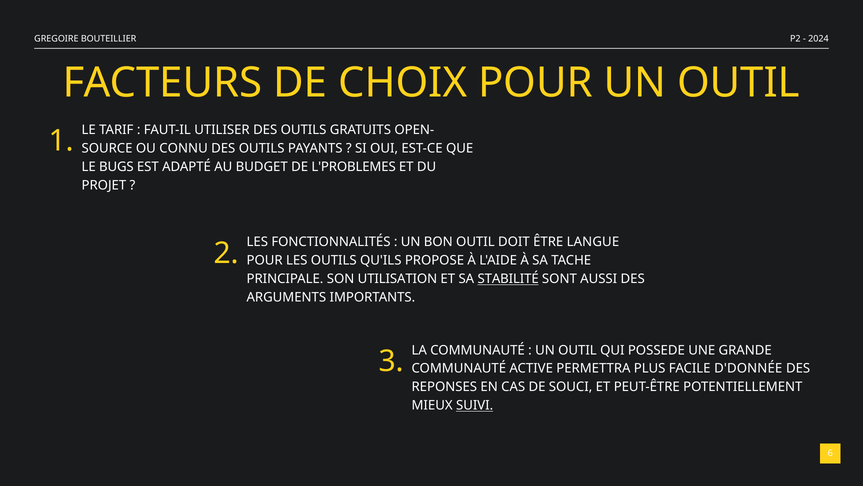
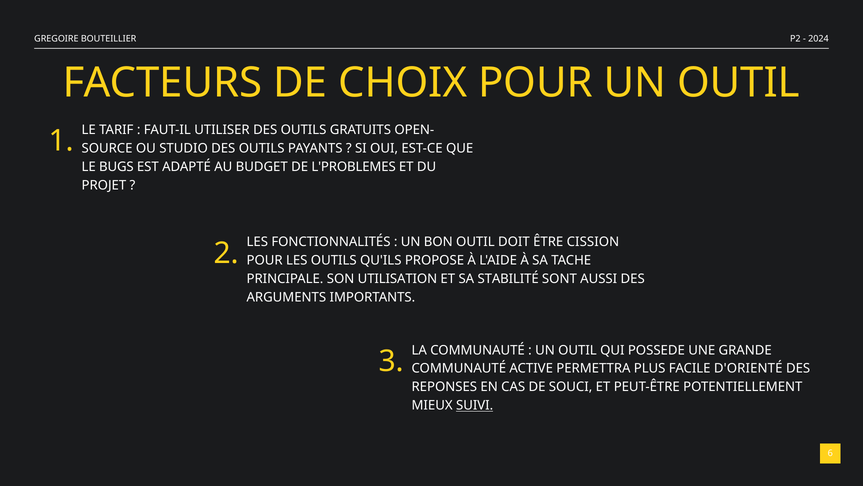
CONNU: CONNU -> STUDIO
LANGUE: LANGUE -> CISSION
STABILITÉ underline: present -> none
D'DONNÉE: D'DONNÉE -> D'ORIENTÉ
